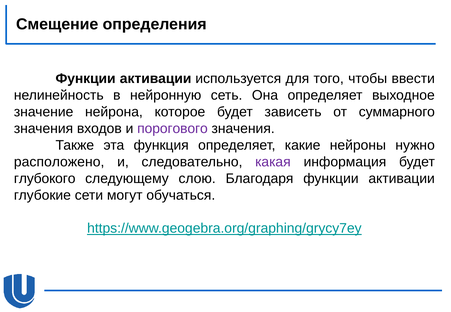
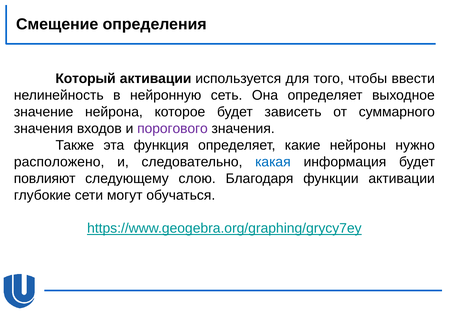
Функции at (86, 79): Функции -> Который
какая colour: purple -> blue
глубокого: глубокого -> повлияют
